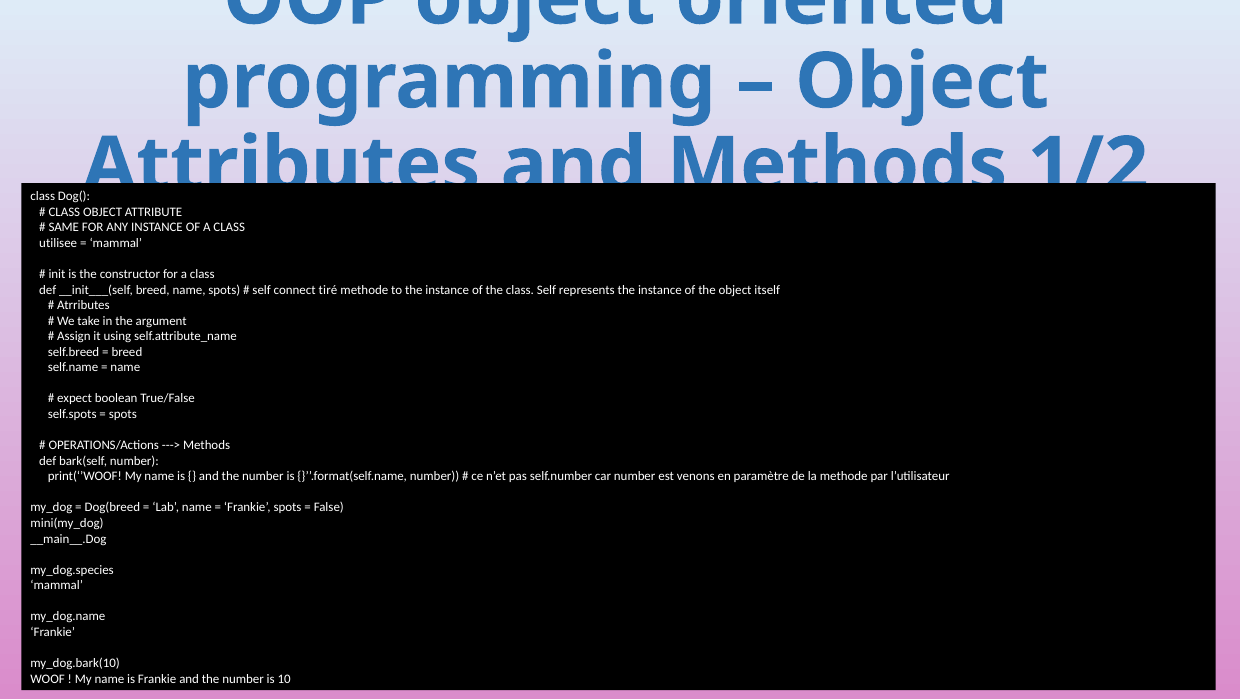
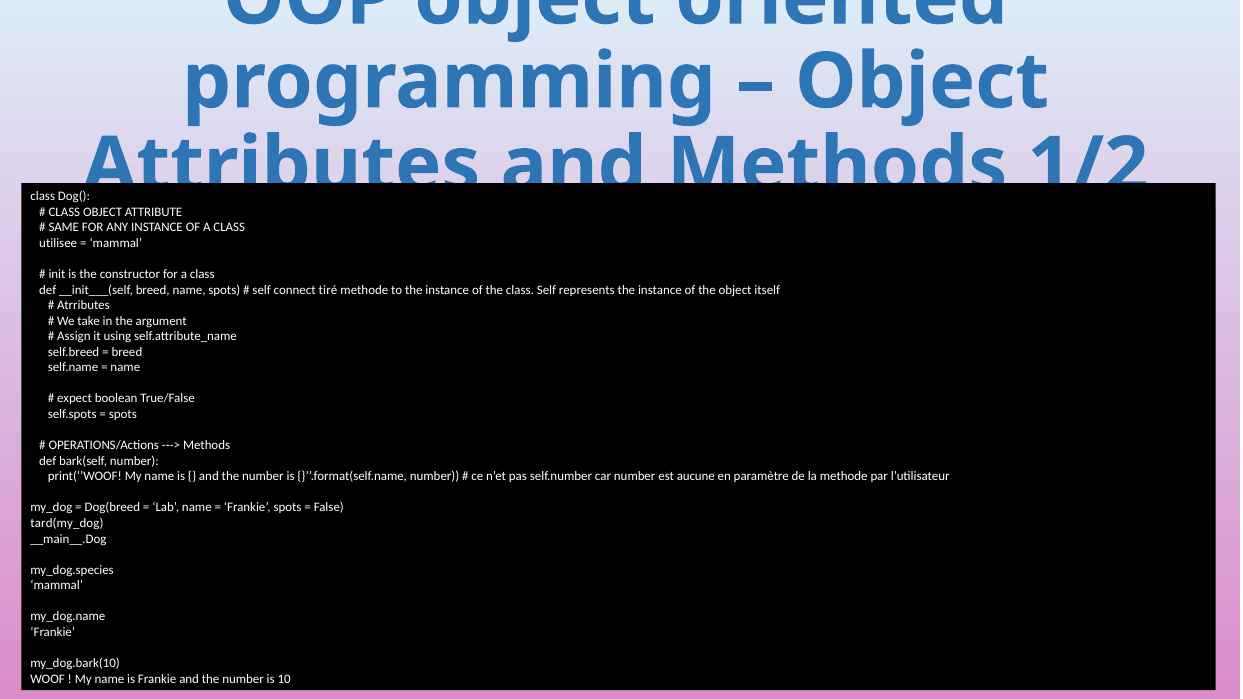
venons: venons -> aucune
mini(my_dog: mini(my_dog -> tard(my_dog
